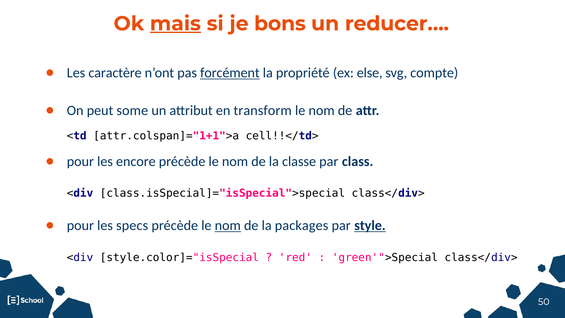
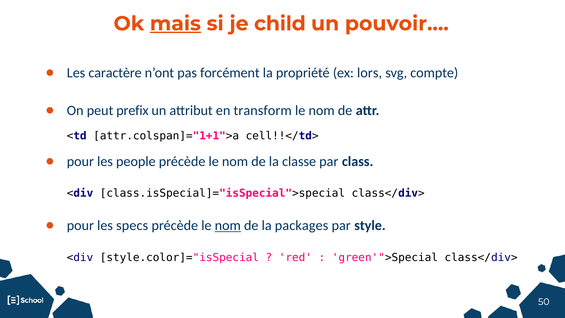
bons: bons -> child
reducer…: reducer… -> pouvoir…
forcément underline: present -> none
else: else -> lors
some: some -> prefix
encore: encore -> people
style underline: present -> none
